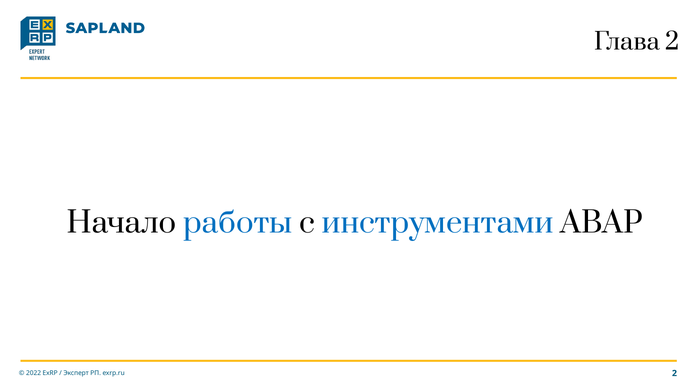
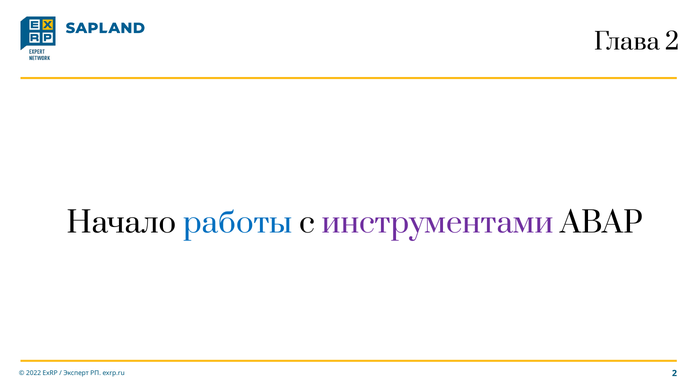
инструментами colour: blue -> purple
